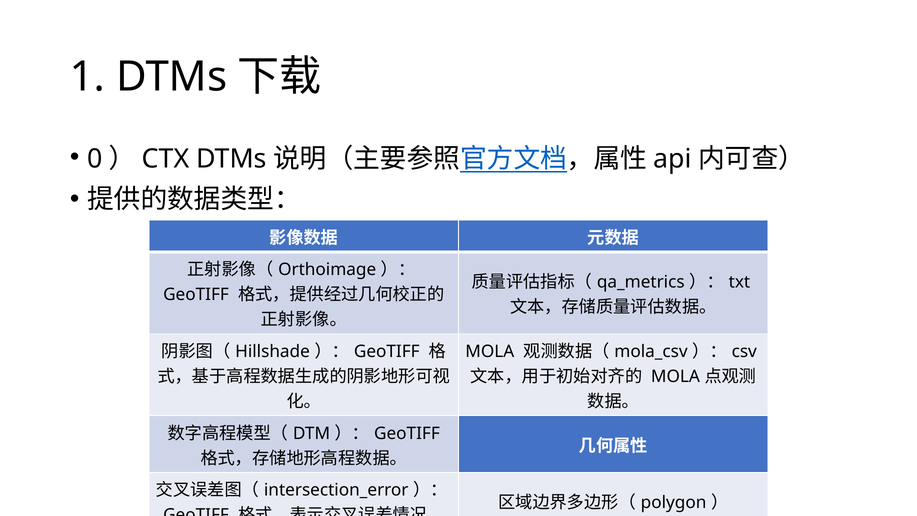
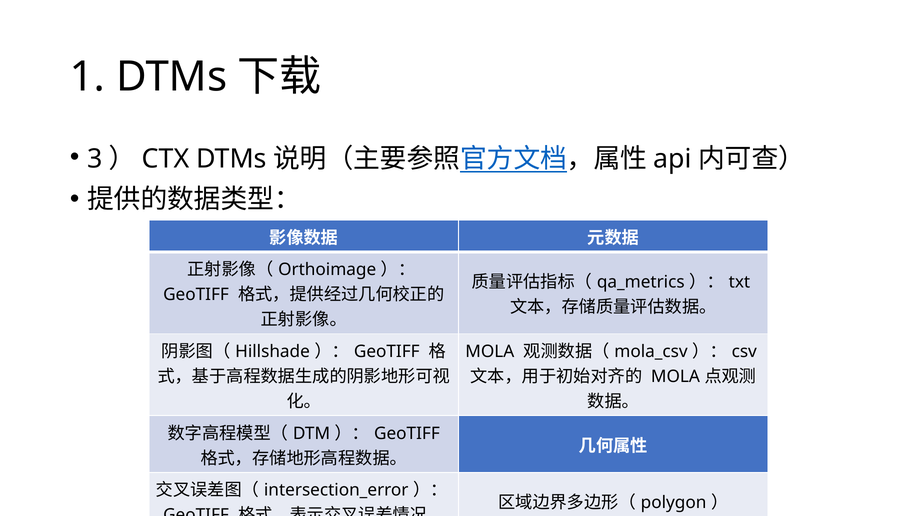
0: 0 -> 3
